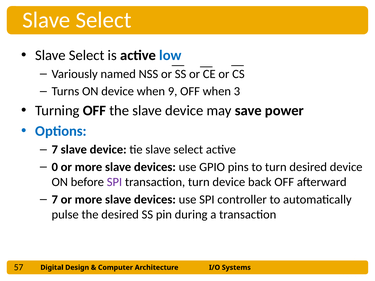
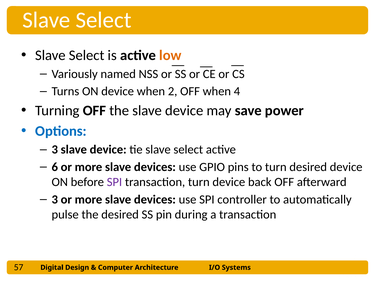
low colour: blue -> orange
9: 9 -> 2
3: 3 -> 4
7 at (55, 150): 7 -> 3
0: 0 -> 6
7 at (55, 200): 7 -> 3
